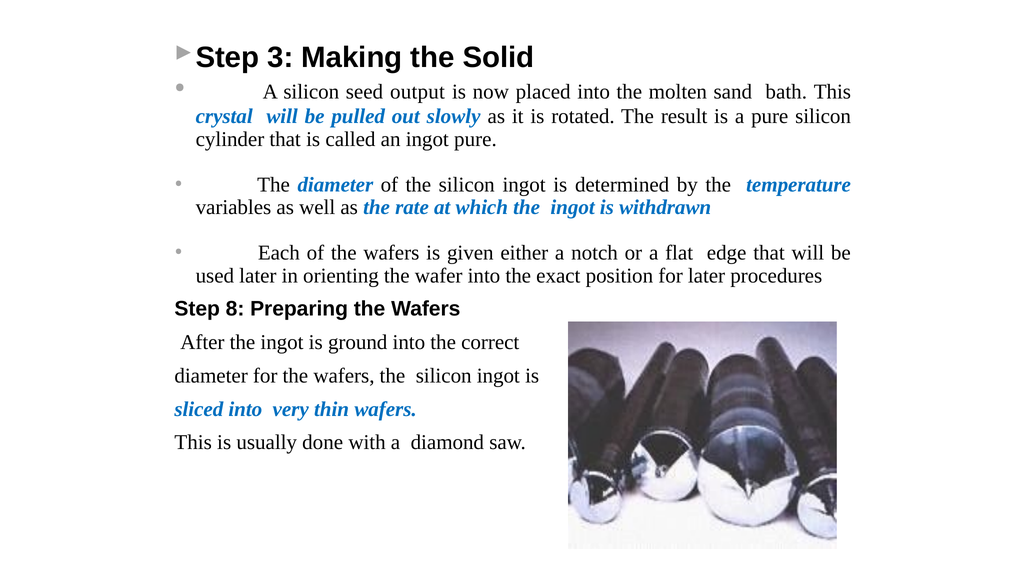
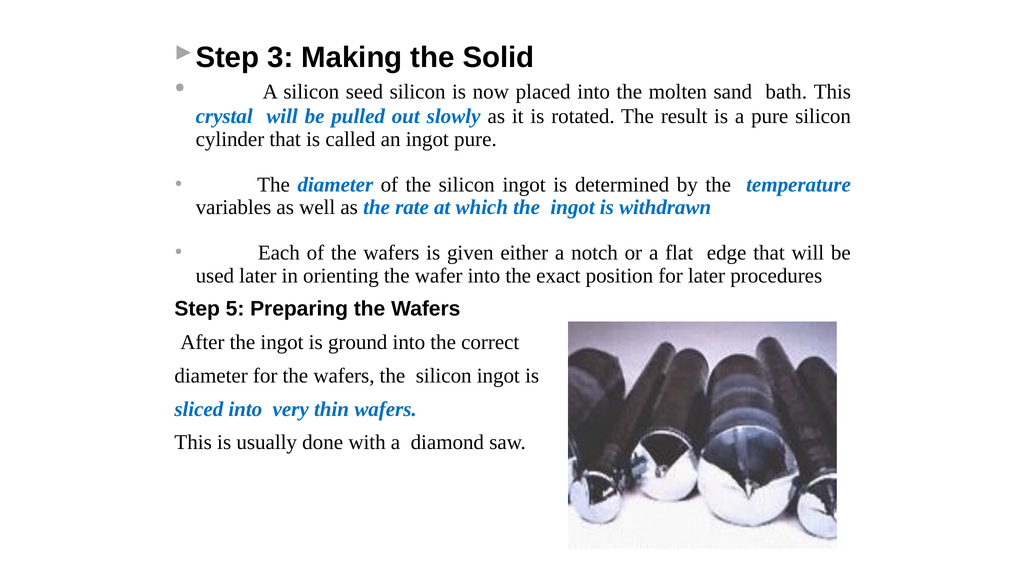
seed output: output -> silicon
8: 8 -> 5
